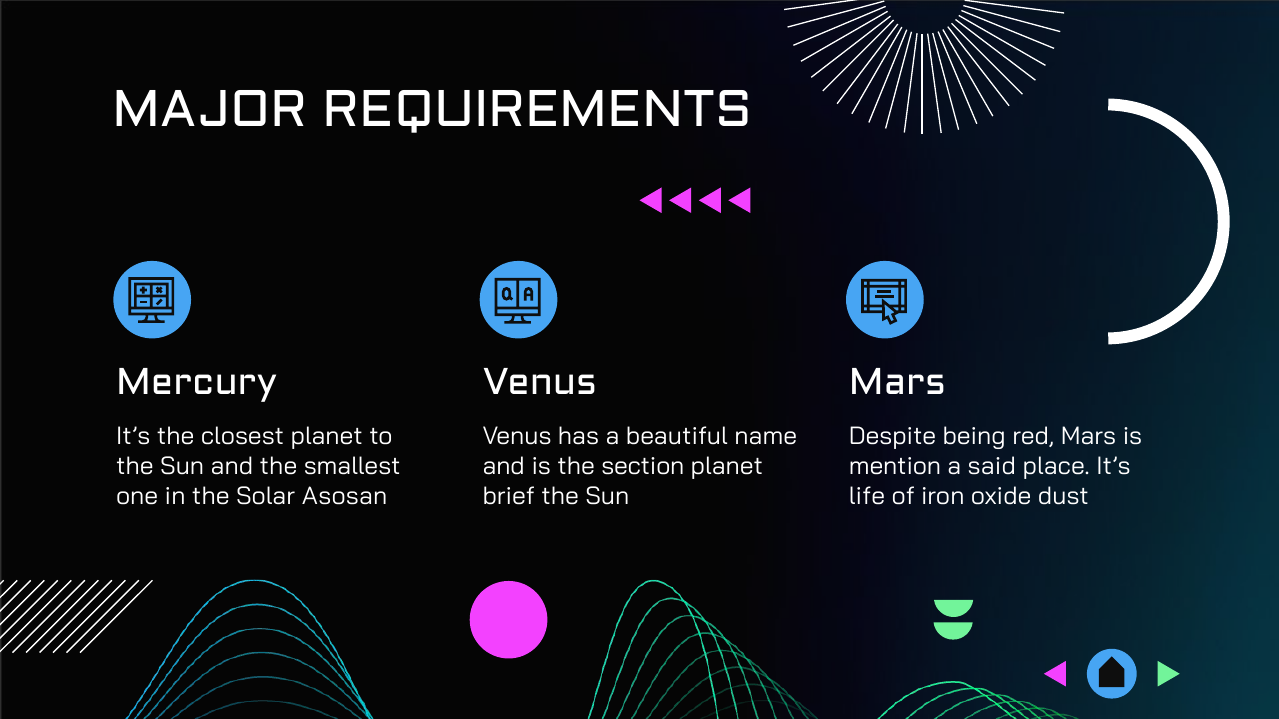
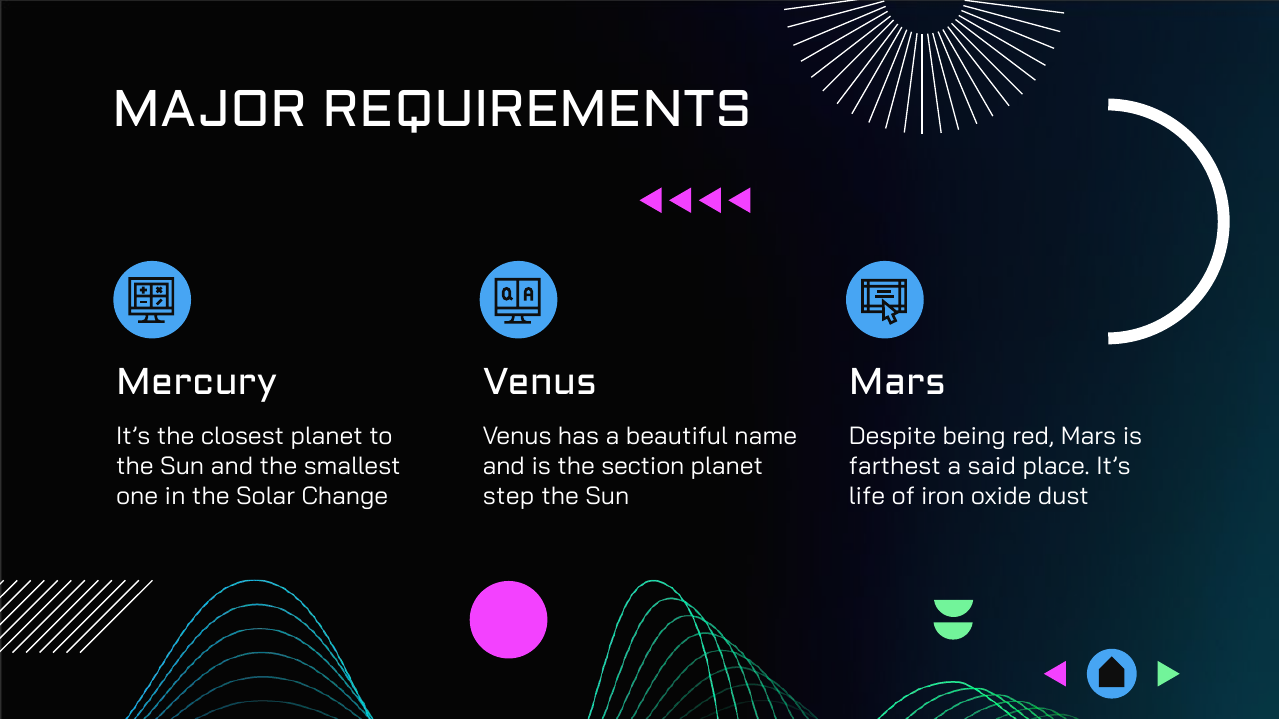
mention: mention -> farthest
Asosan: Asosan -> Change
brief: brief -> step
